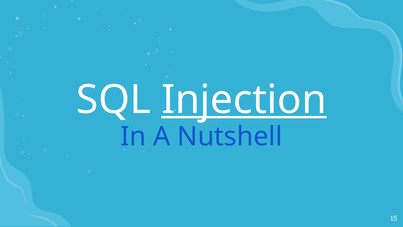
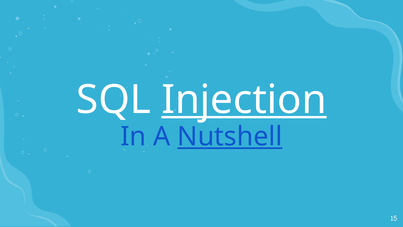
Nutshell underline: none -> present
